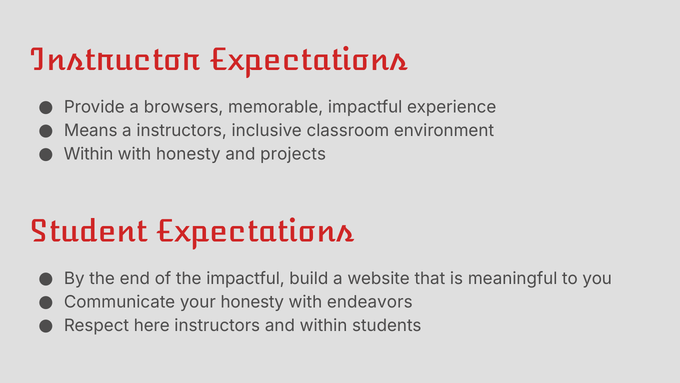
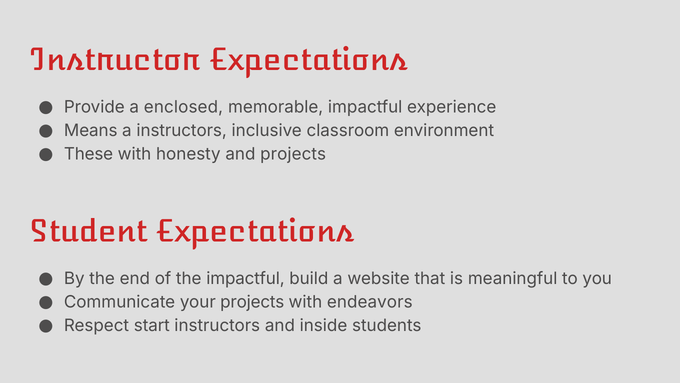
browsers: browsers -> enclosed
Within at (89, 154): Within -> These
your honesty: honesty -> projects
here: here -> start
and within: within -> inside
